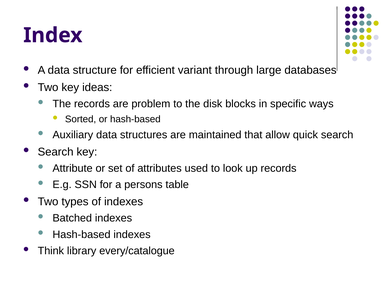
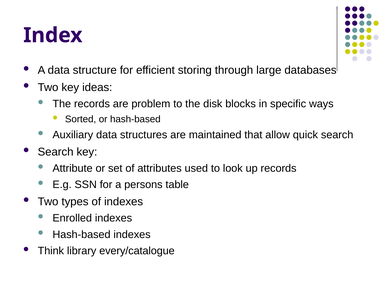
variant: variant -> storing
Batched: Batched -> Enrolled
